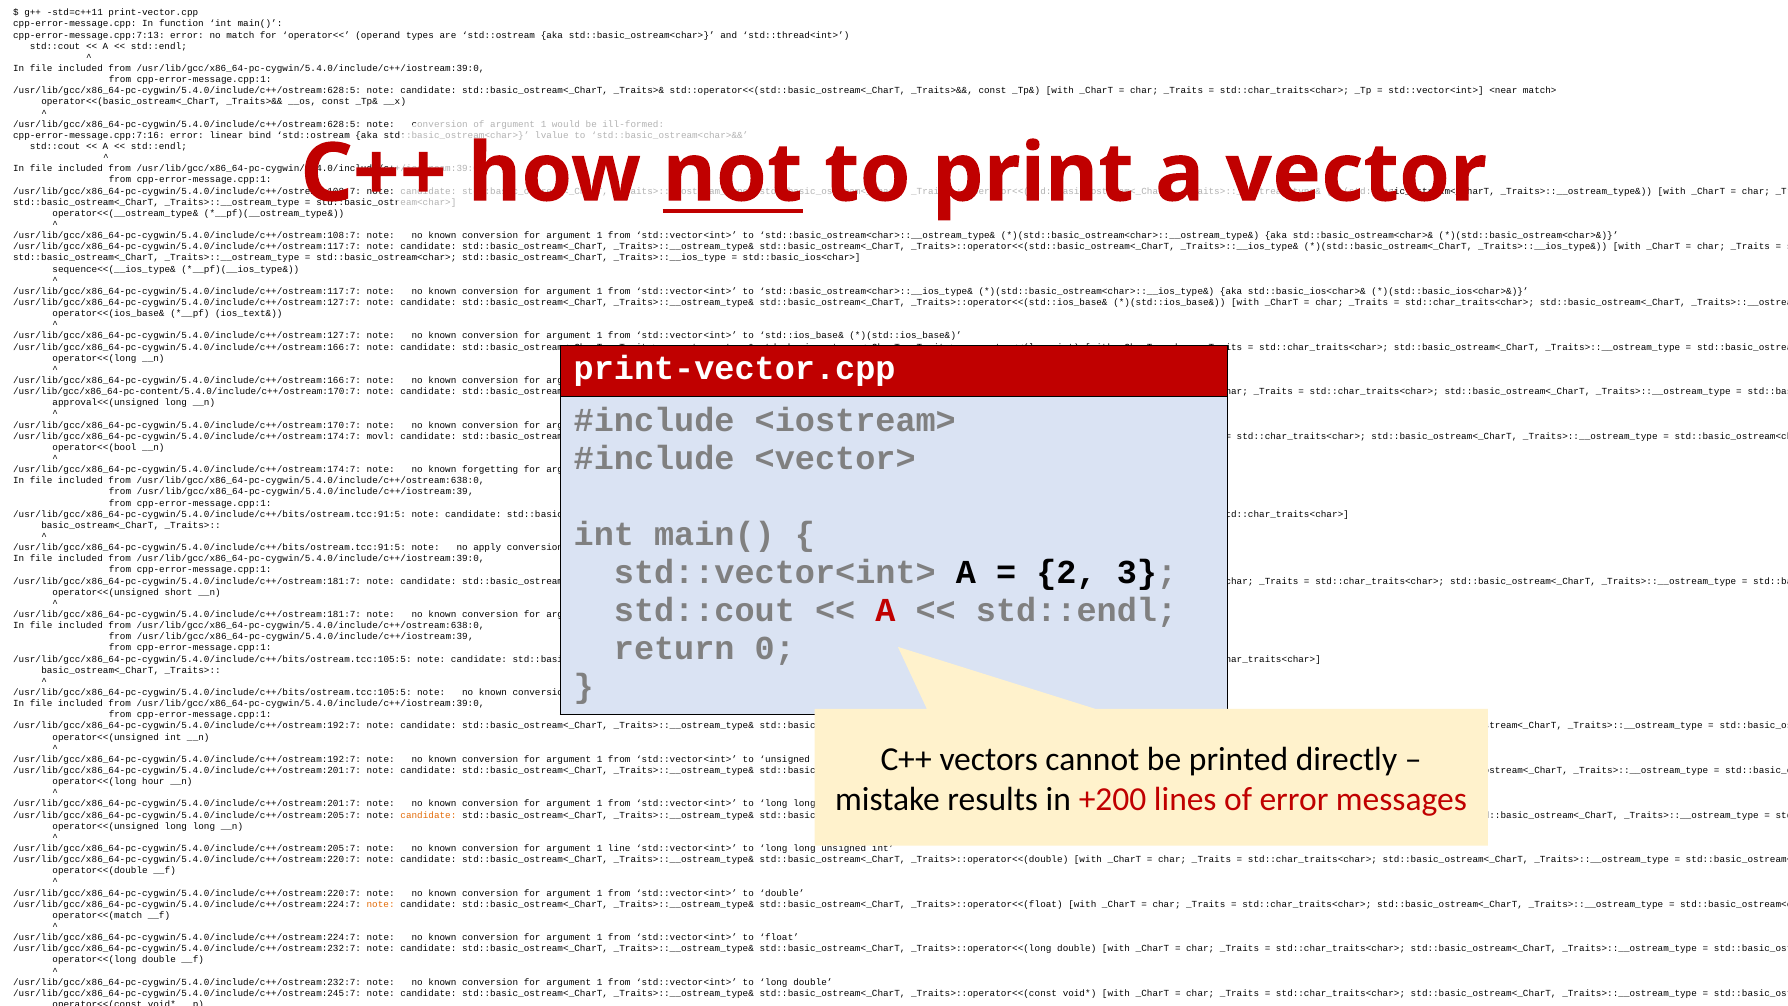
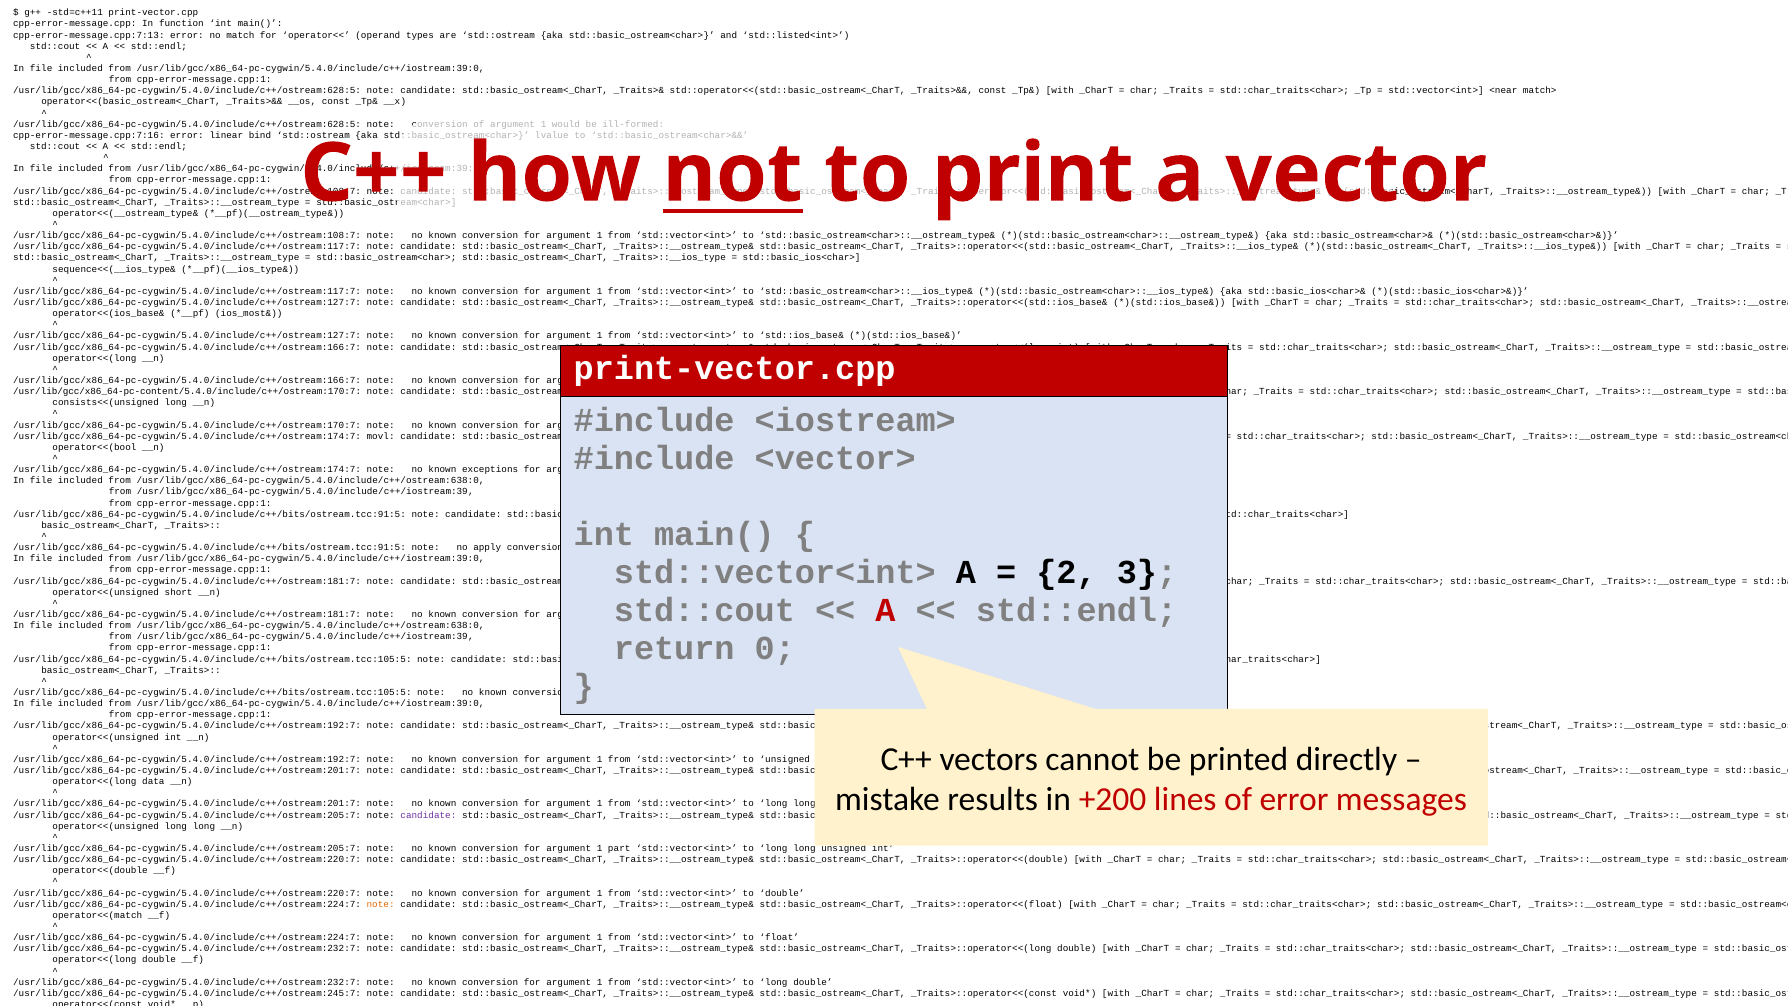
std::thread<int>: std::thread<int> -> std::listed<int>
ios_text&: ios_text& -> ios_most&
approval<<(unsigned: approval<<(unsigned -> consists<<(unsigned
forgetting: forgetting -> exceptions
hour: hour -> data
candidate at (428, 815) colour: orange -> purple
line: line -> part
